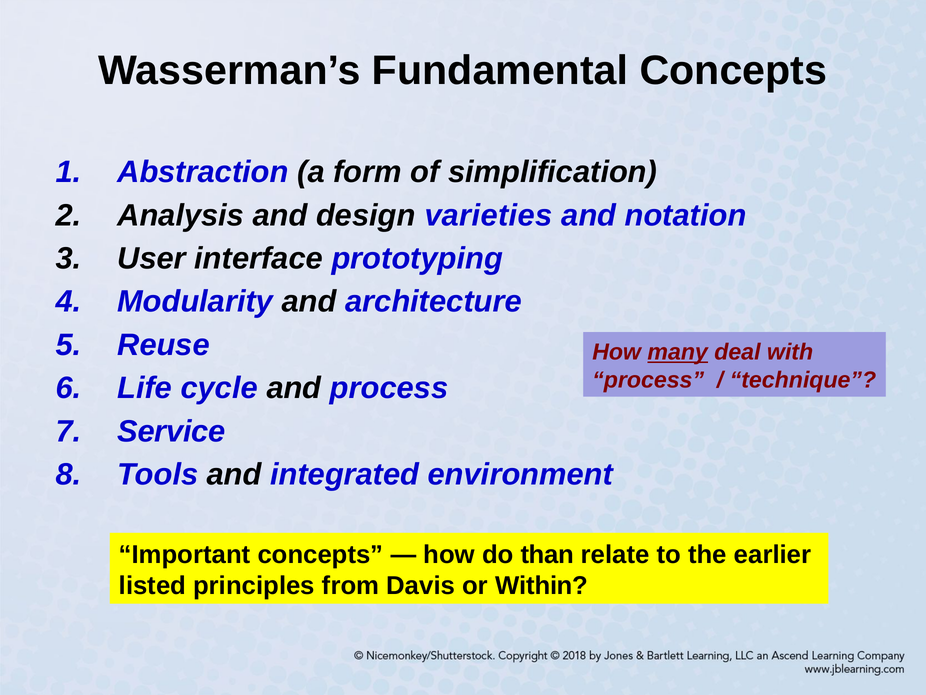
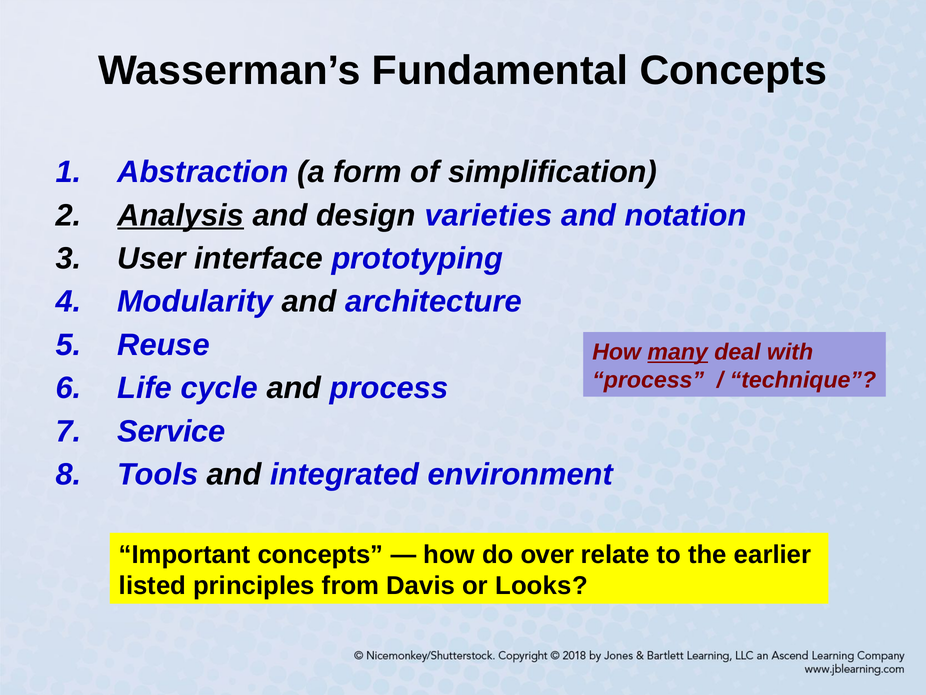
Analysis underline: none -> present
than: than -> over
Within: Within -> Looks
